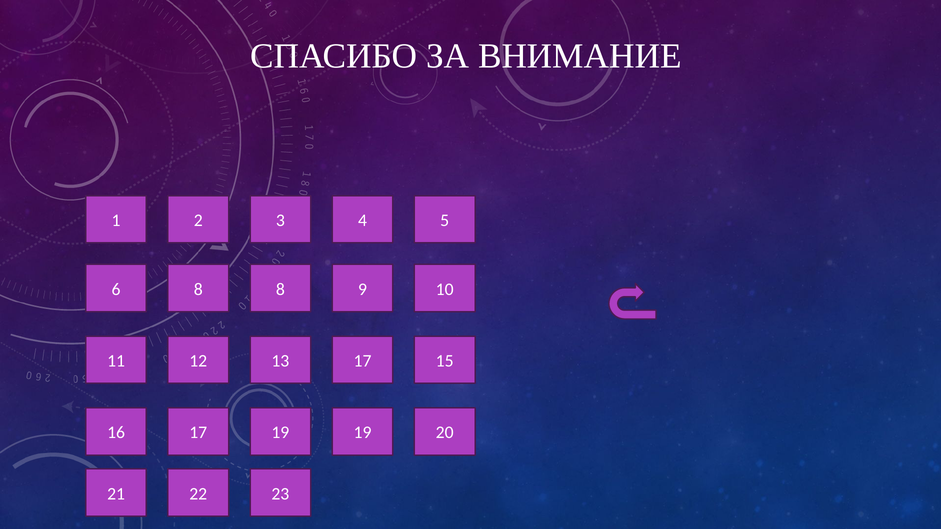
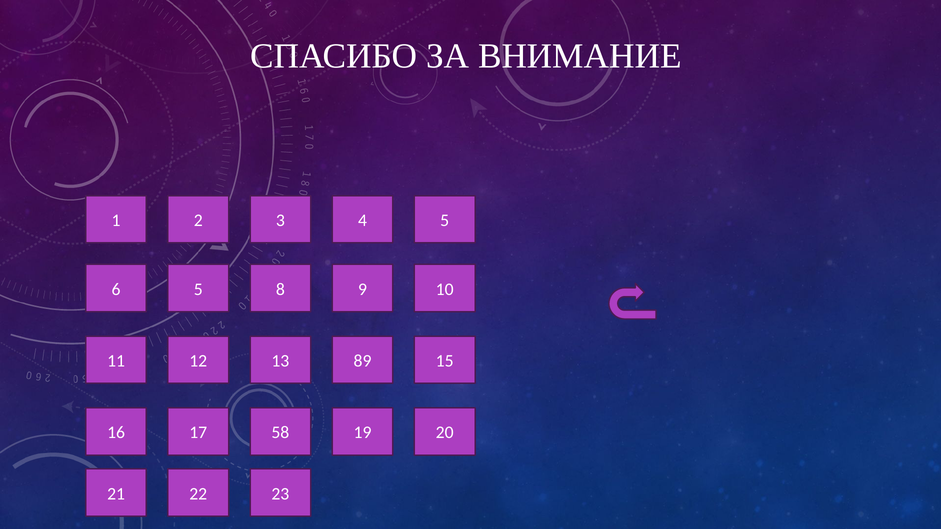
6 8: 8 -> 5
13 17: 17 -> 89
17 19: 19 -> 58
